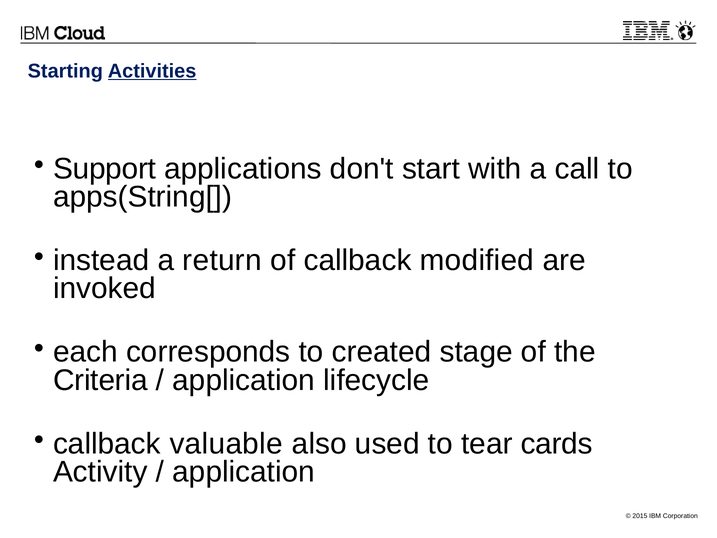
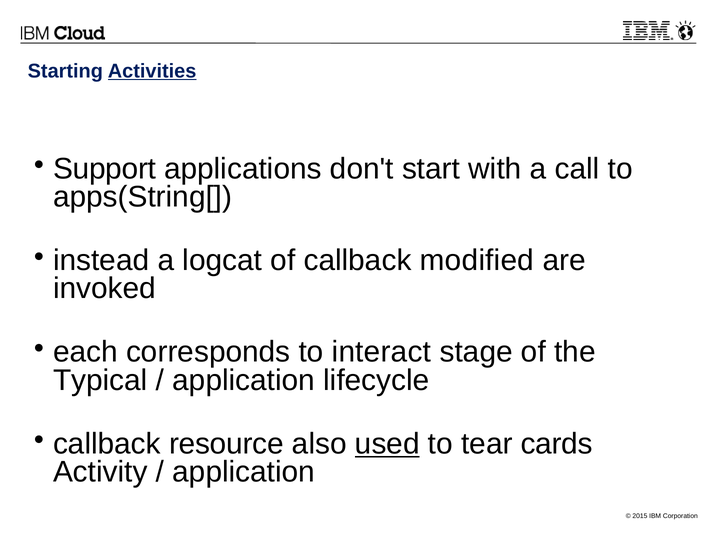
return: return -> logcat
created: created -> interact
Criteria: Criteria -> Typical
valuable: valuable -> resource
used underline: none -> present
